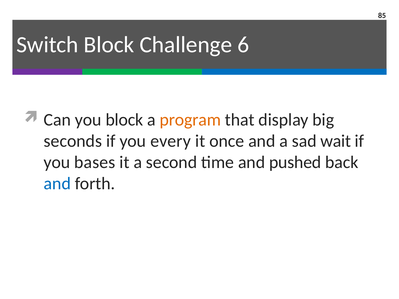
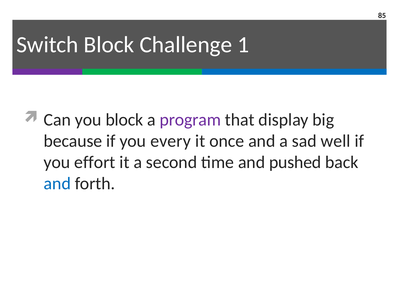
6: 6 -> 1
program colour: orange -> purple
seconds: seconds -> because
wait: wait -> well
bases: bases -> effort
